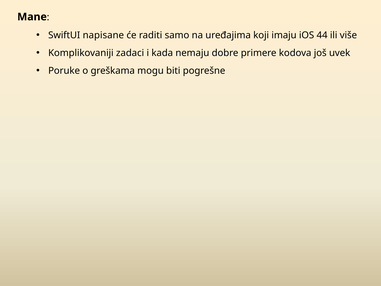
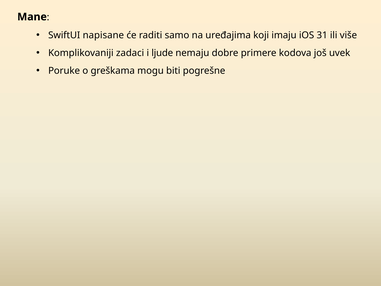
44: 44 -> 31
kada: kada -> ljude
